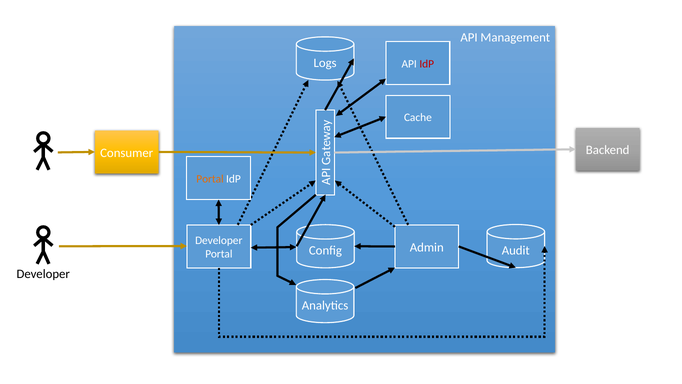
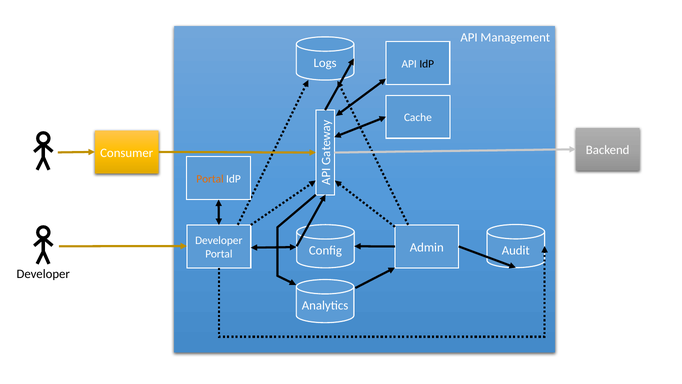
IdP at (427, 64) colour: red -> black
